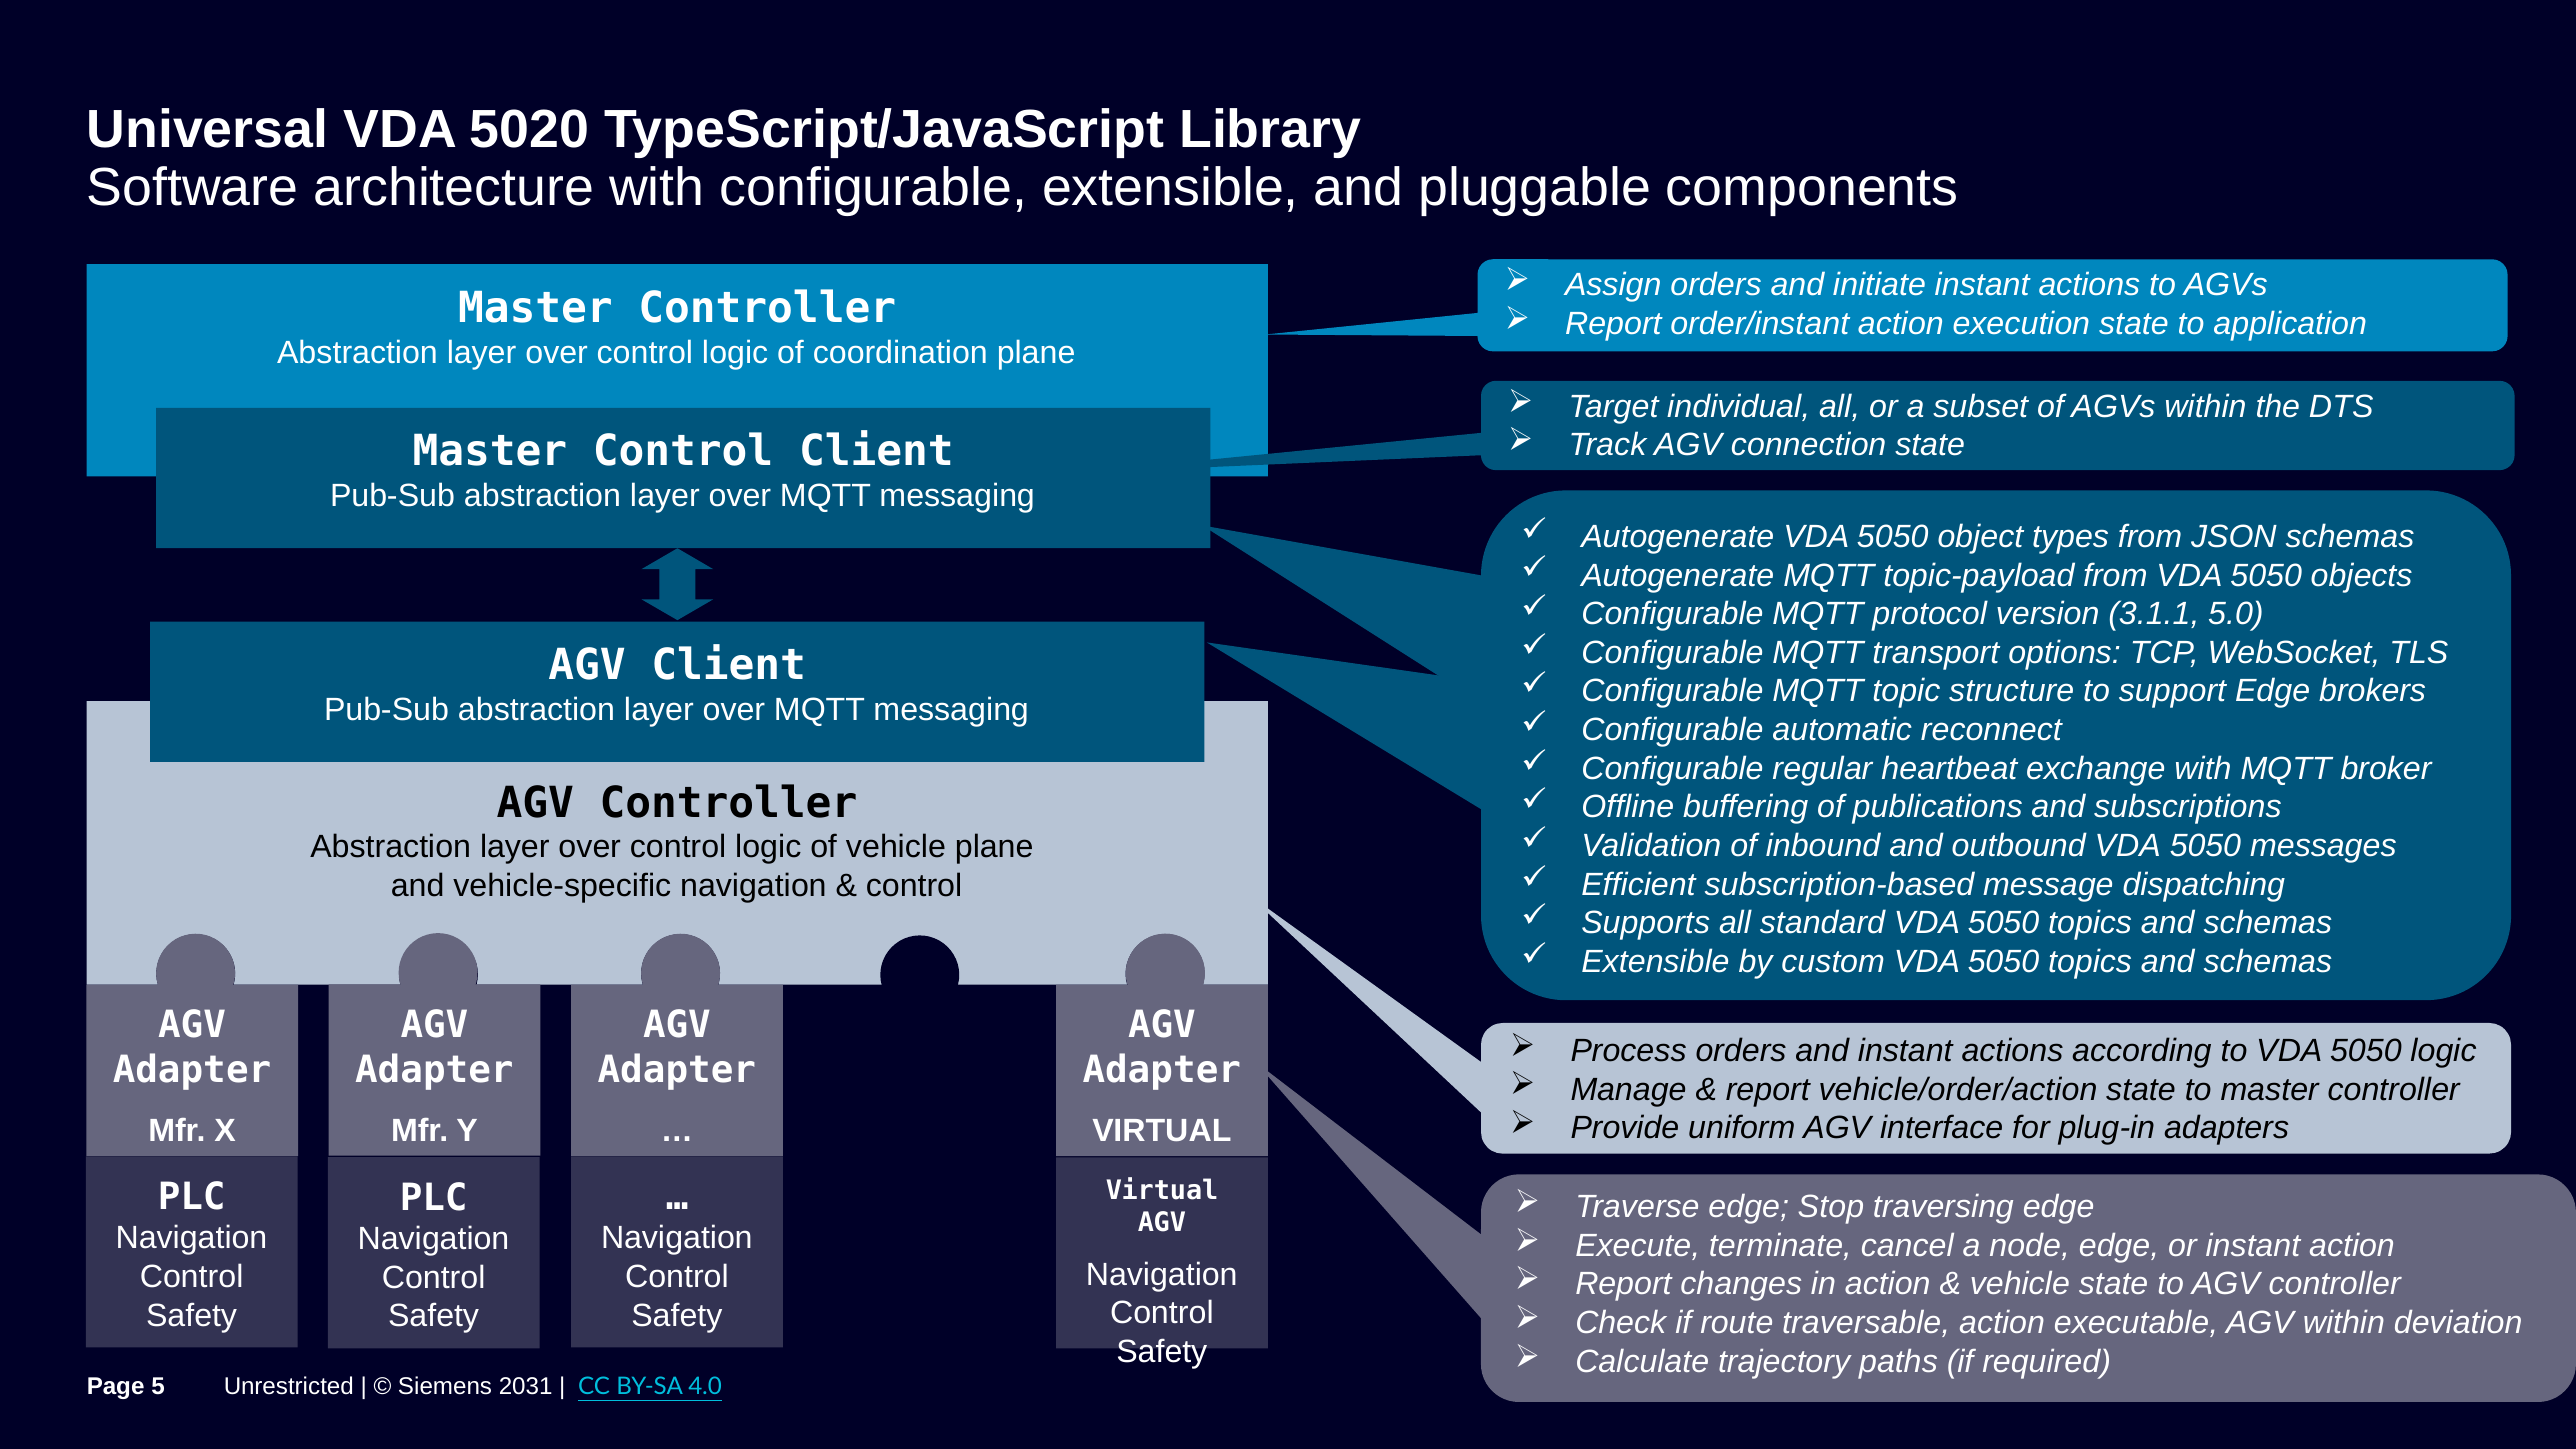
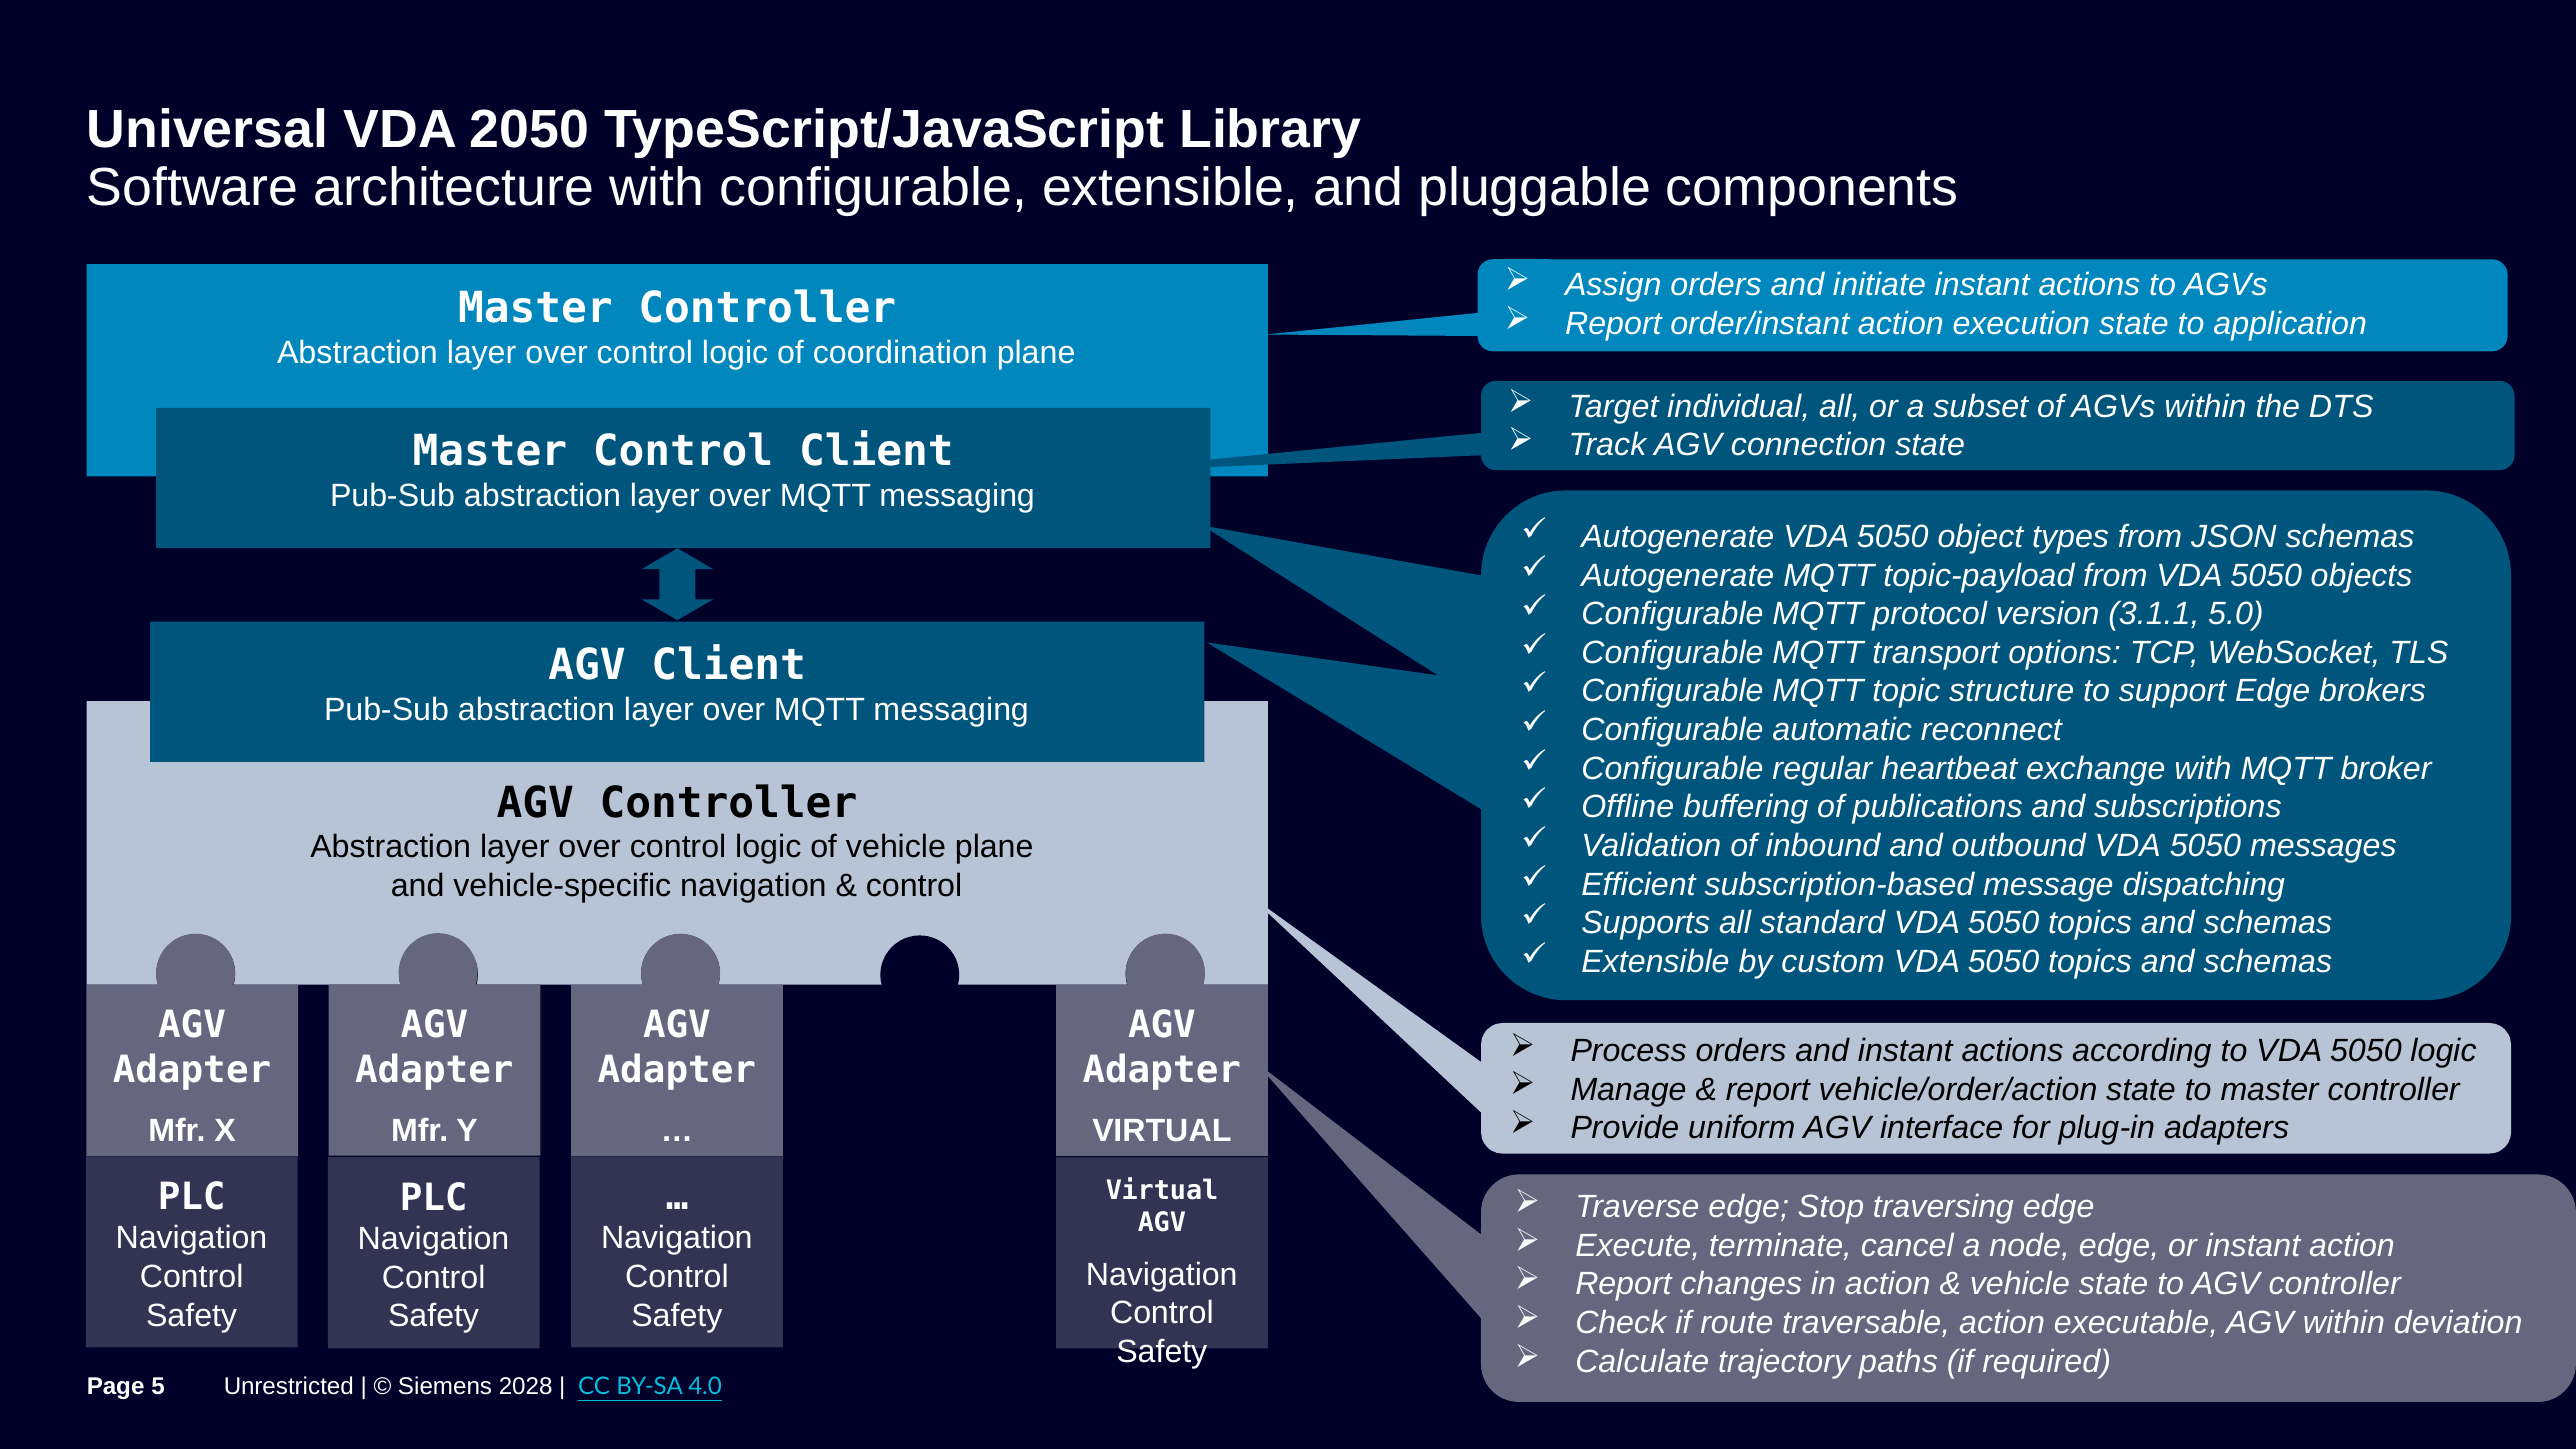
5020: 5020 -> 2050
2031: 2031 -> 2028
